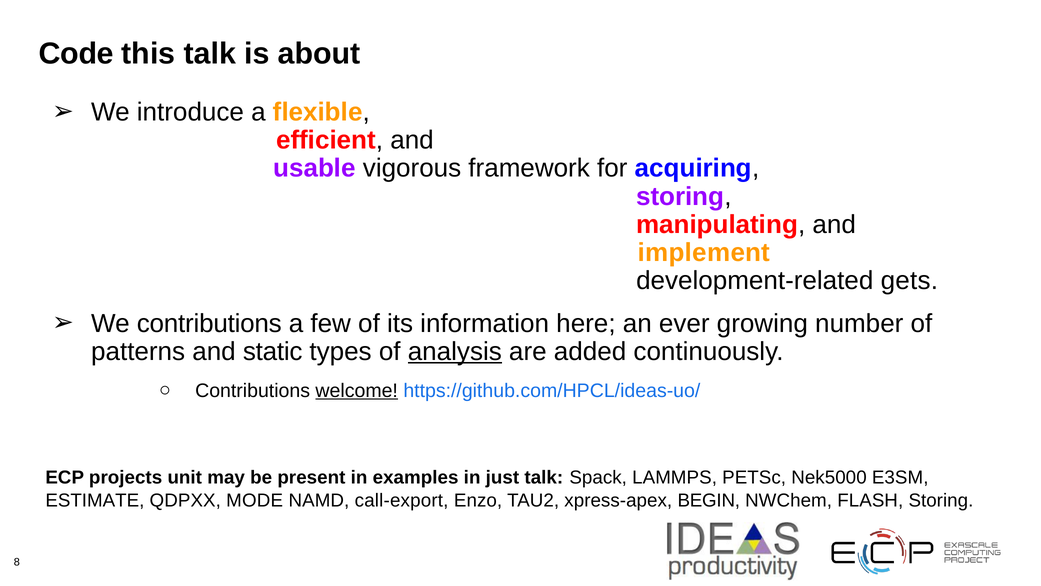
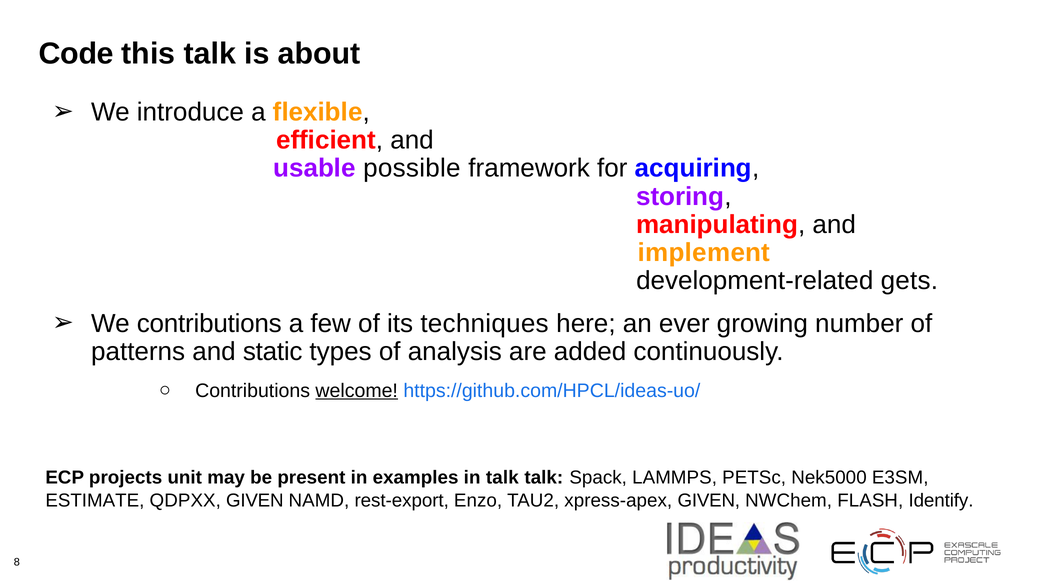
vigorous: vigorous -> possible
information: information -> techniques
analysis underline: present -> none
in just: just -> talk
QDPXX MODE: MODE -> GIVEN
call-export: call-export -> rest-export
xpress-apex BEGIN: BEGIN -> GIVEN
FLASH Storing: Storing -> Identify
